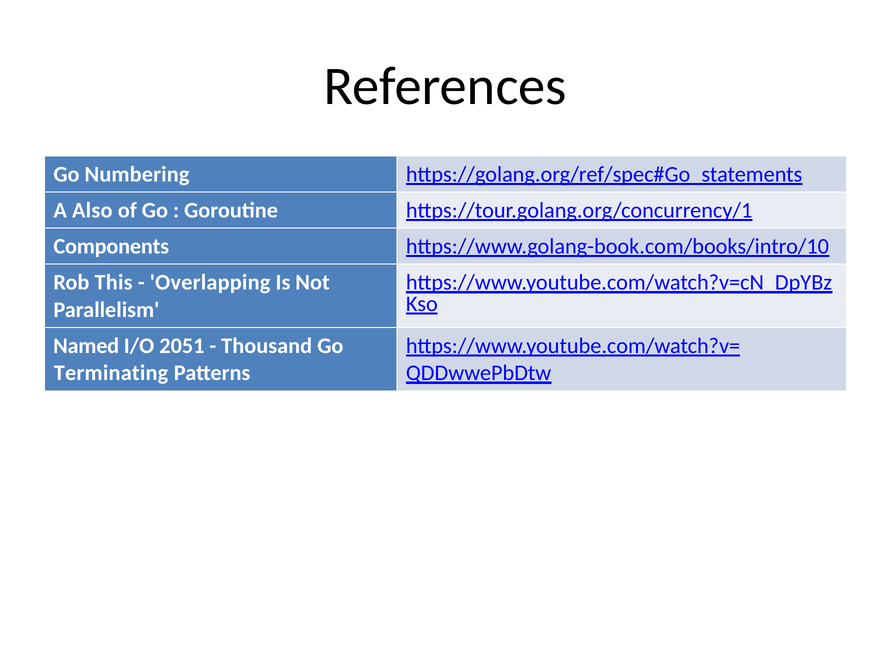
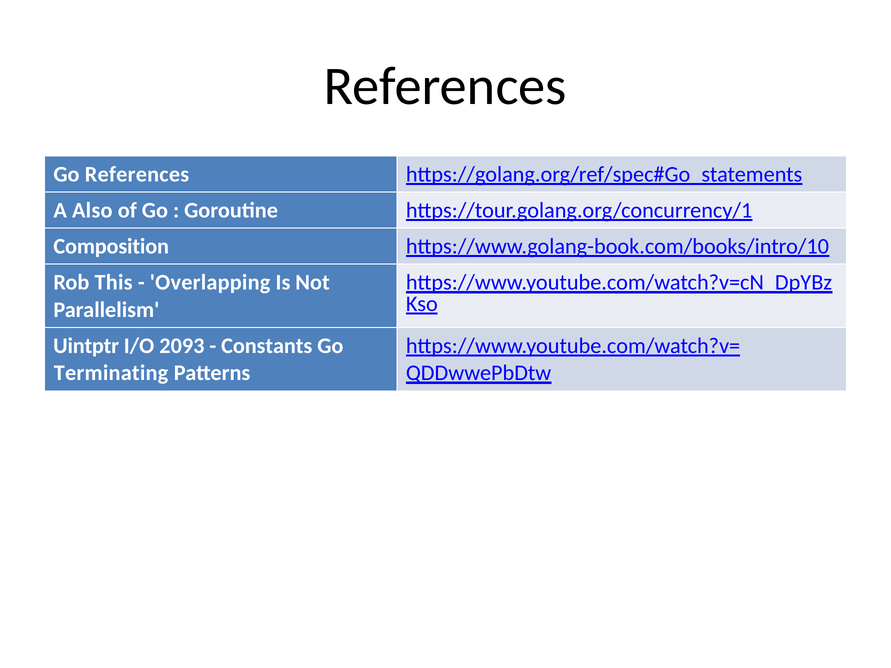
Go Numbering: Numbering -> References
Components: Components -> Composition
Named: Named -> Uintptr
2051: 2051 -> 2093
Thousand: Thousand -> Constants
